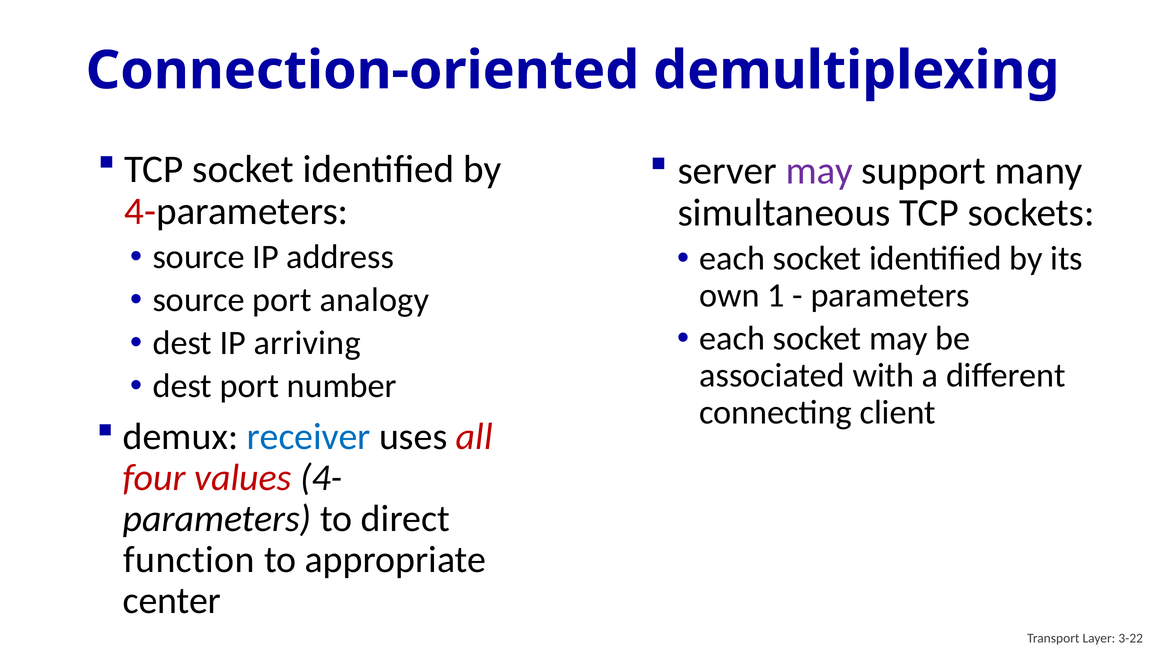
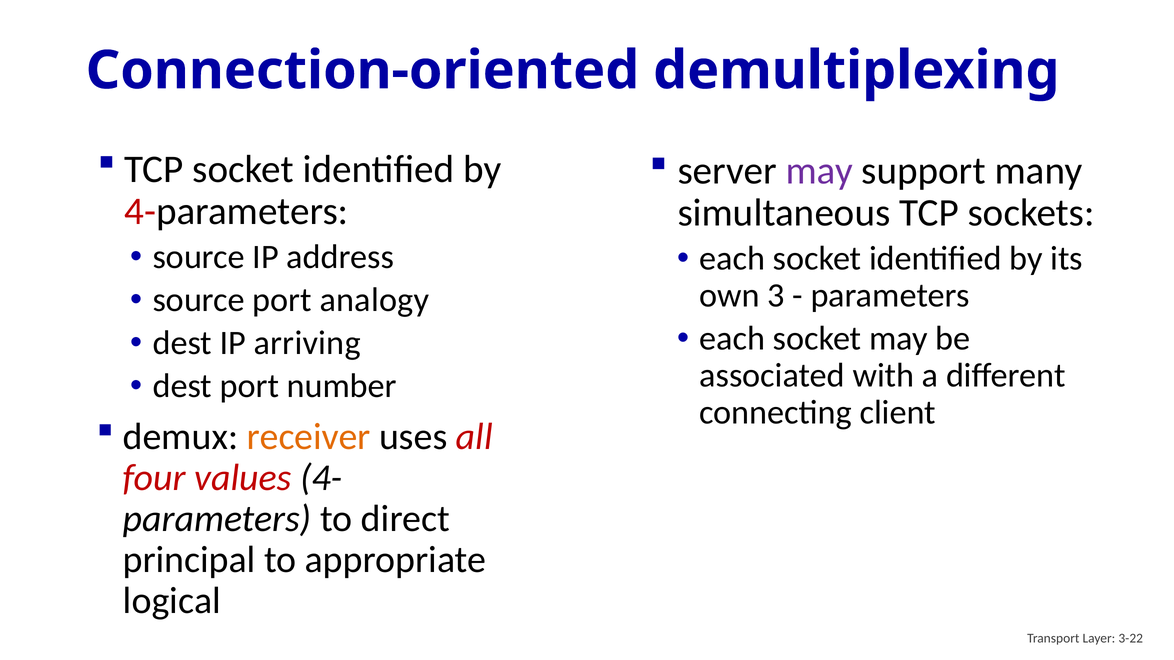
1: 1 -> 3
receiver colour: blue -> orange
function: function -> principal
center: center -> logical
